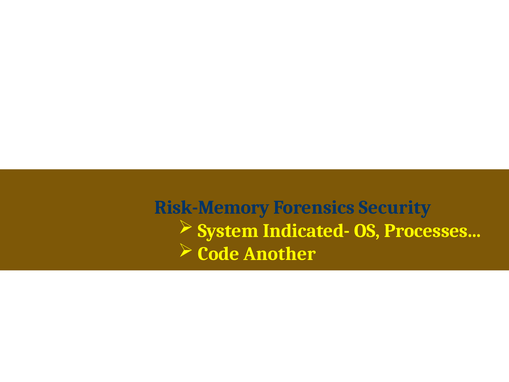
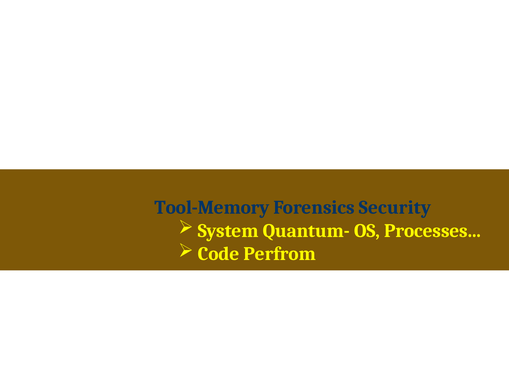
Risk-Memory: Risk-Memory -> Tool-Memory
Indicated-: Indicated- -> Quantum-
Another: Another -> Perfrom
